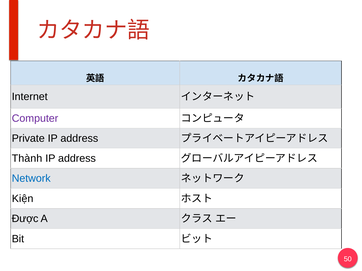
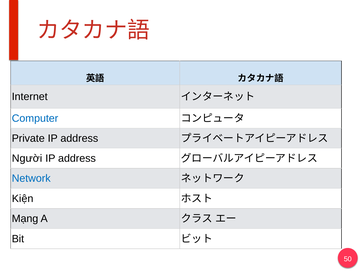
Computer colour: purple -> blue
Thành: Thành -> Người
Được: Được -> Mạng
